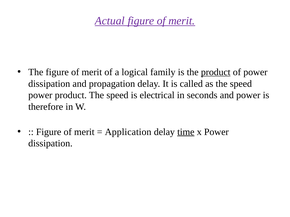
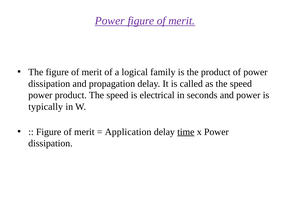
Actual at (110, 21): Actual -> Power
product at (216, 72) underline: present -> none
therefore: therefore -> typically
